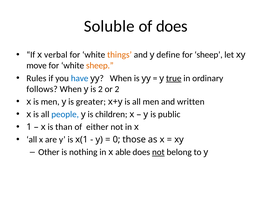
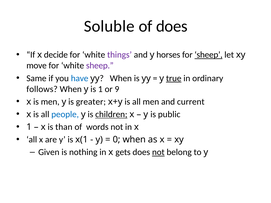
verbal: verbal -> decide
things colour: orange -> purple
define: define -> horses
sheep at (209, 55) underline: none -> present
sheep at (100, 66) colour: orange -> purple
Rules: Rules -> Same
is 2: 2 -> 1
or 2: 2 -> 9
written: written -> current
children underline: none -> present
either: either -> words
0 those: those -> when
Other: Other -> Given
able: able -> gets
